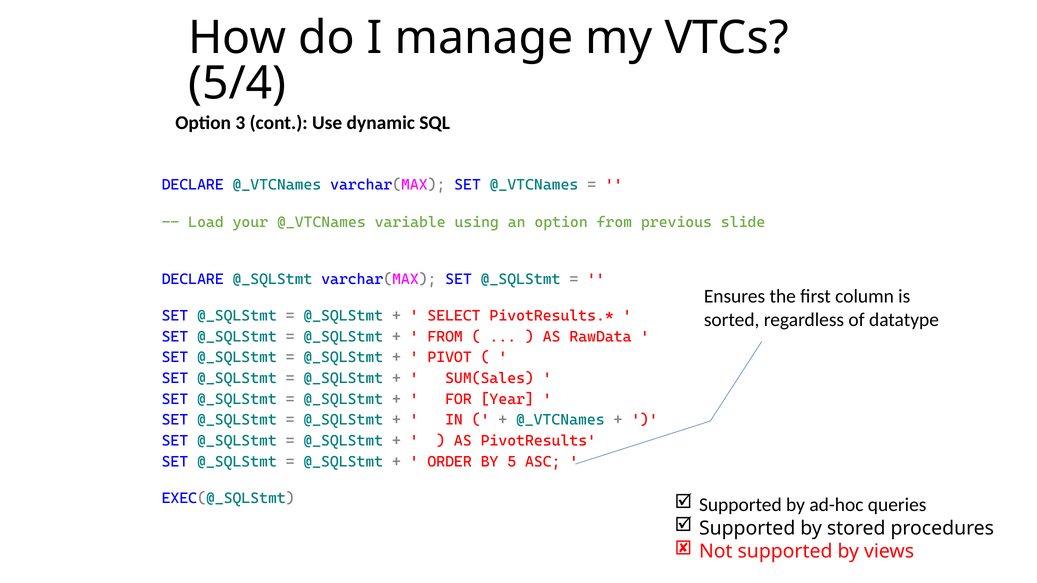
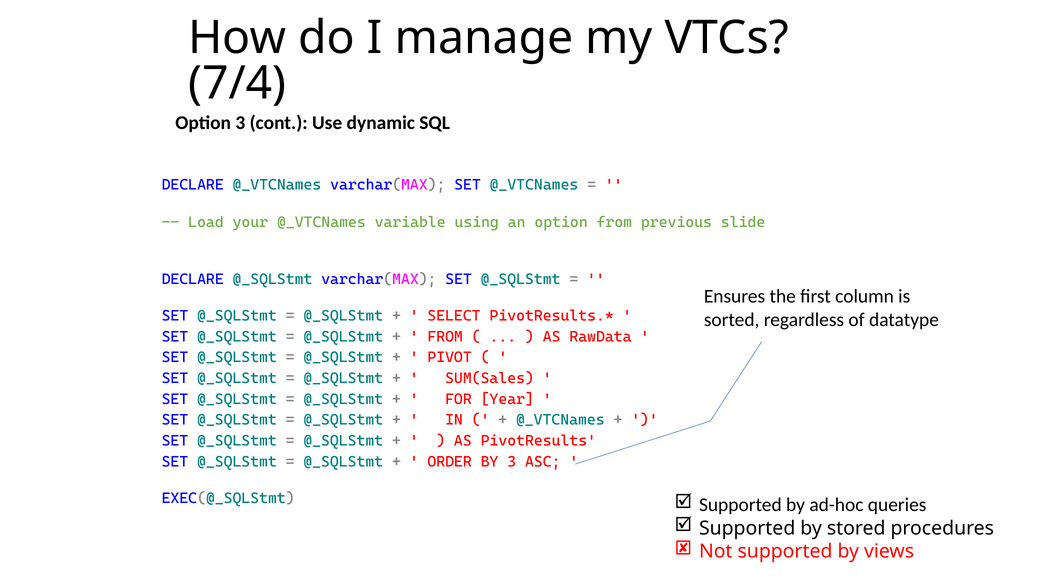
5/4: 5/4 -> 7/4
BY 5: 5 -> 3
